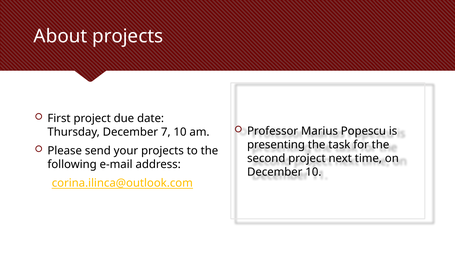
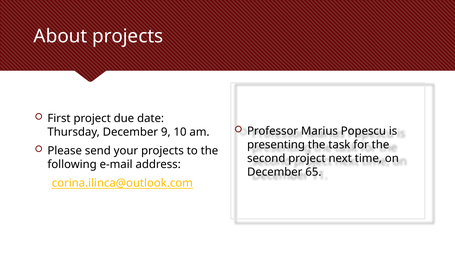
7: 7 -> 9
December 10: 10 -> 65
